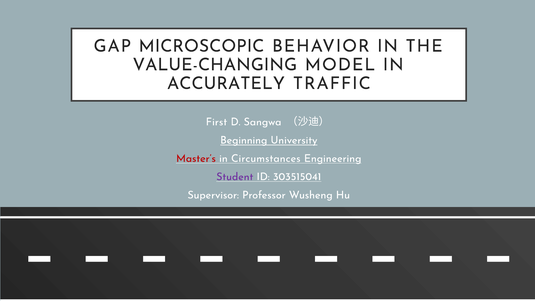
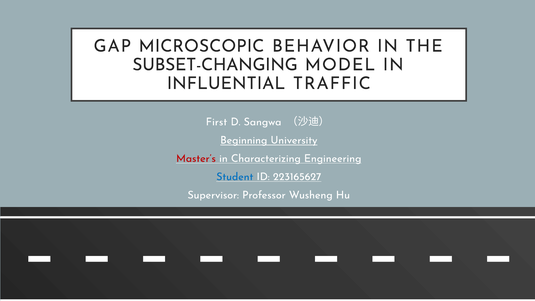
VALUE-CHANGING: VALUE-CHANGING -> SUBSET-CHANGING
ACCURATELY: ACCURATELY -> INFLUENTIAL
Circumstances: Circumstances -> Characterizing
Student colour: purple -> blue
303515041: 303515041 -> 223165627
